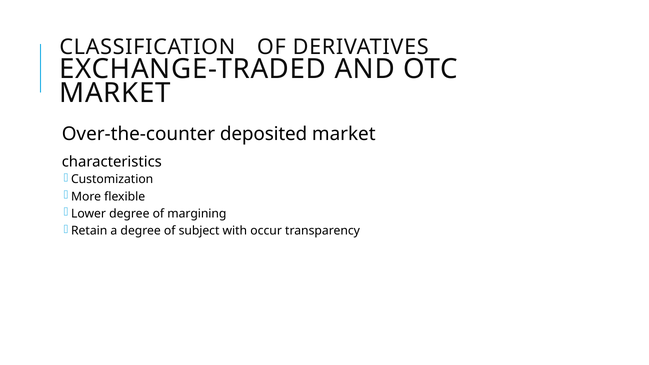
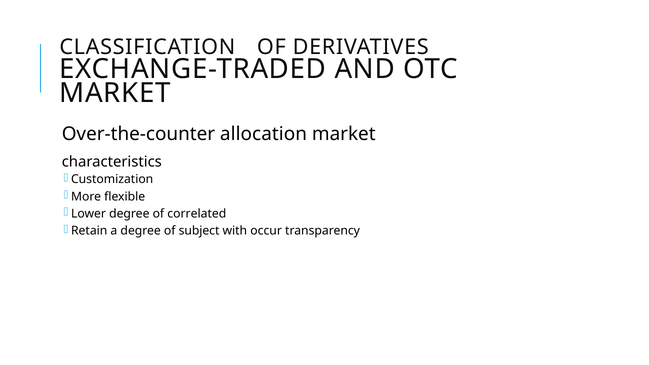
deposited: deposited -> allocation
margining: margining -> correlated
